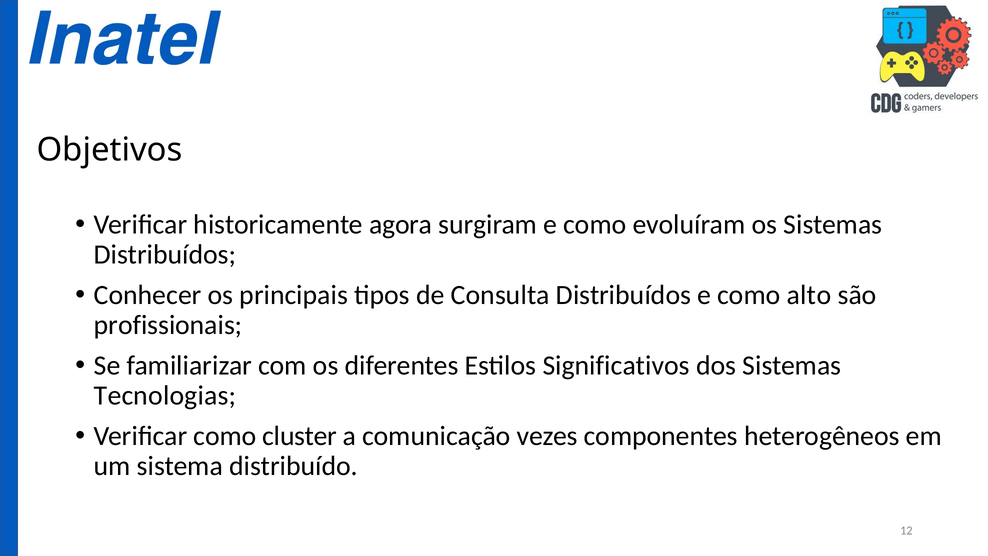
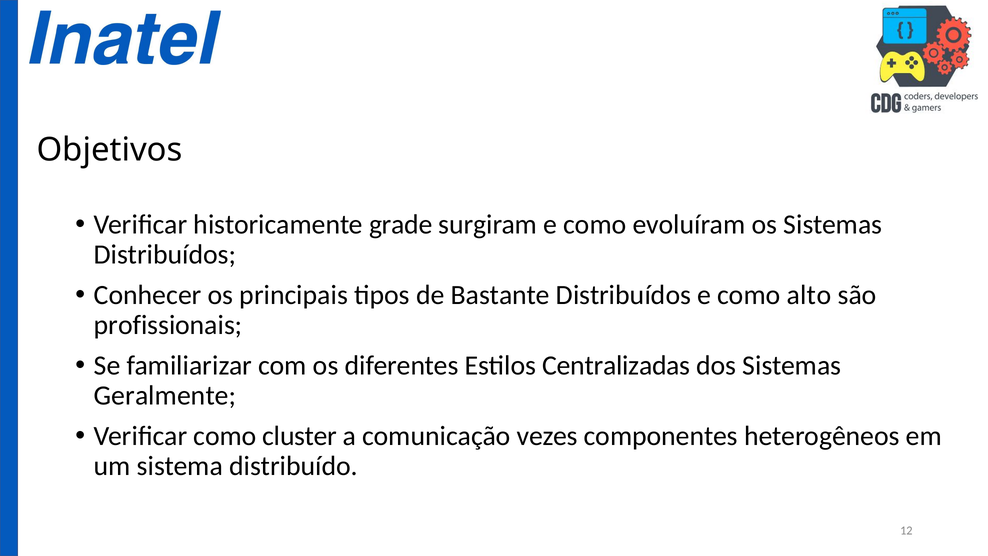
agora: agora -> grade
Consulta: Consulta -> Bastante
Significativos: Significativos -> Centralizadas
Tecnologias: Tecnologias -> Geralmente
